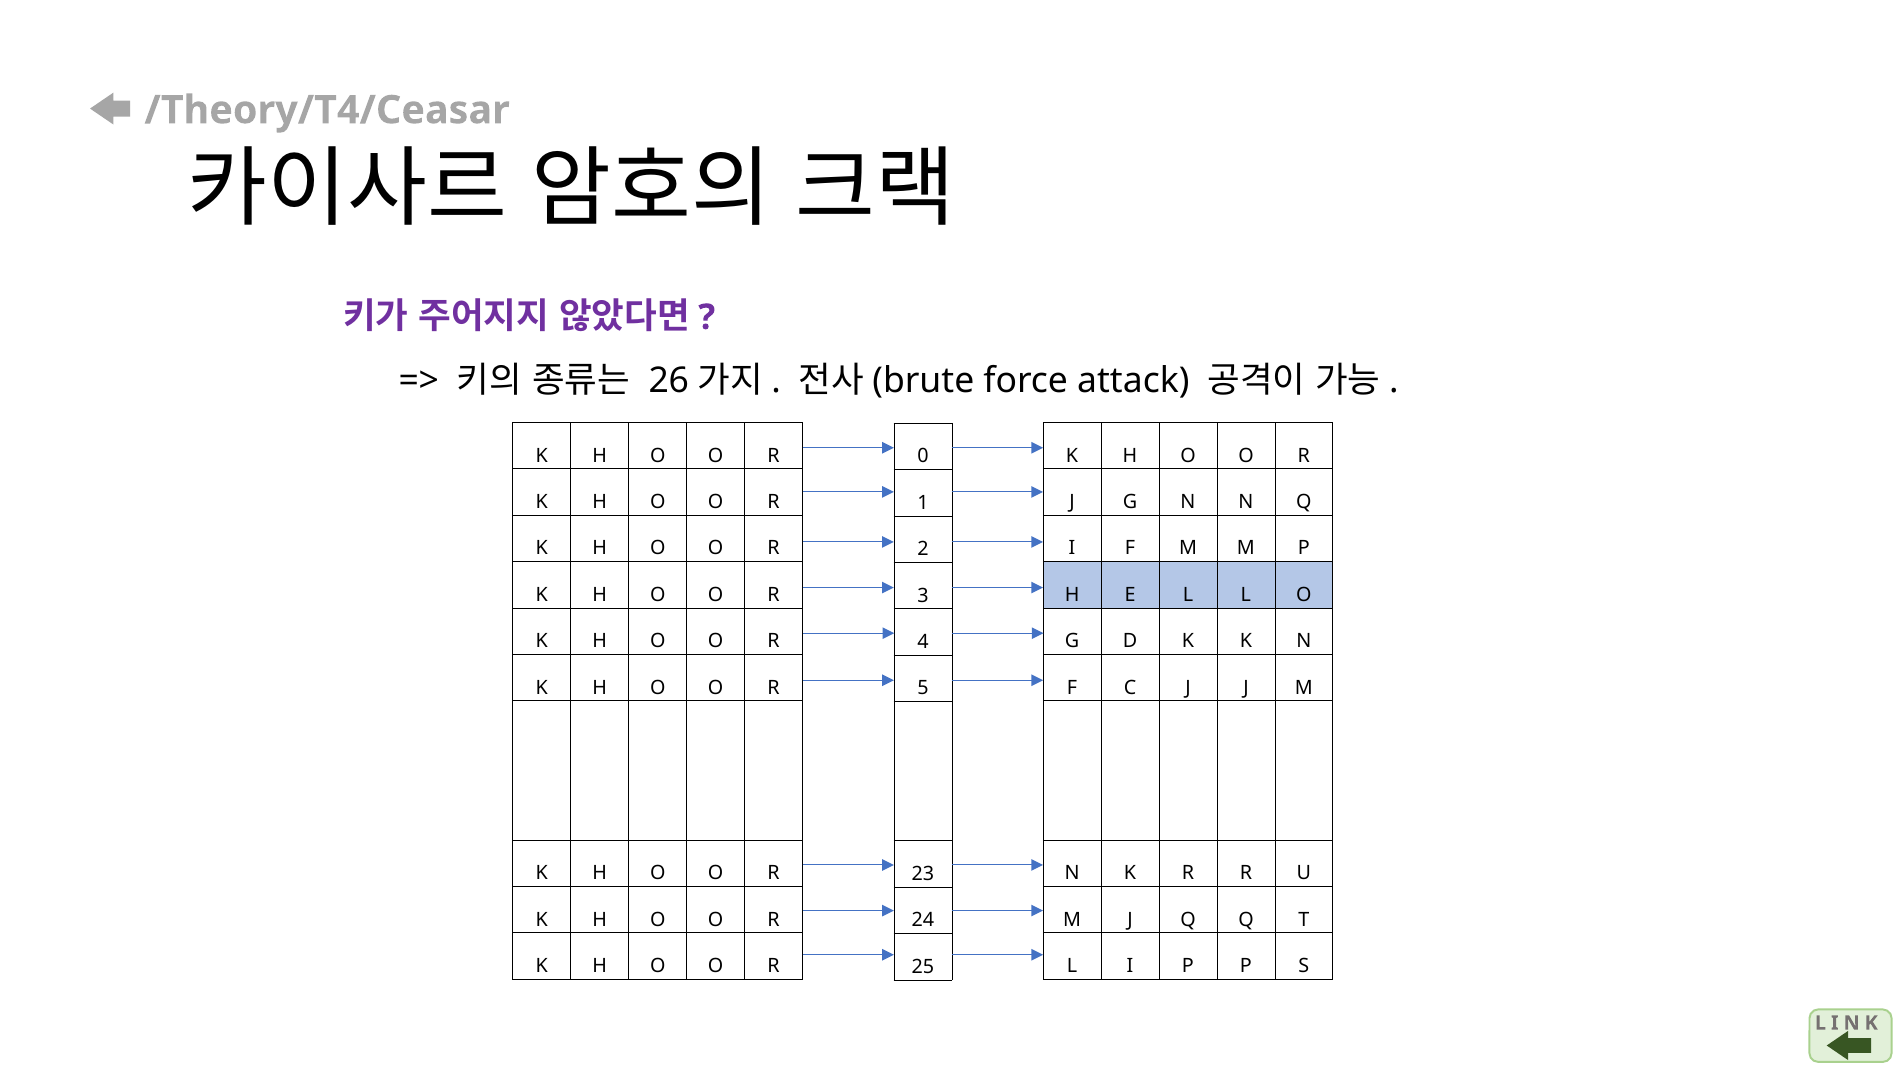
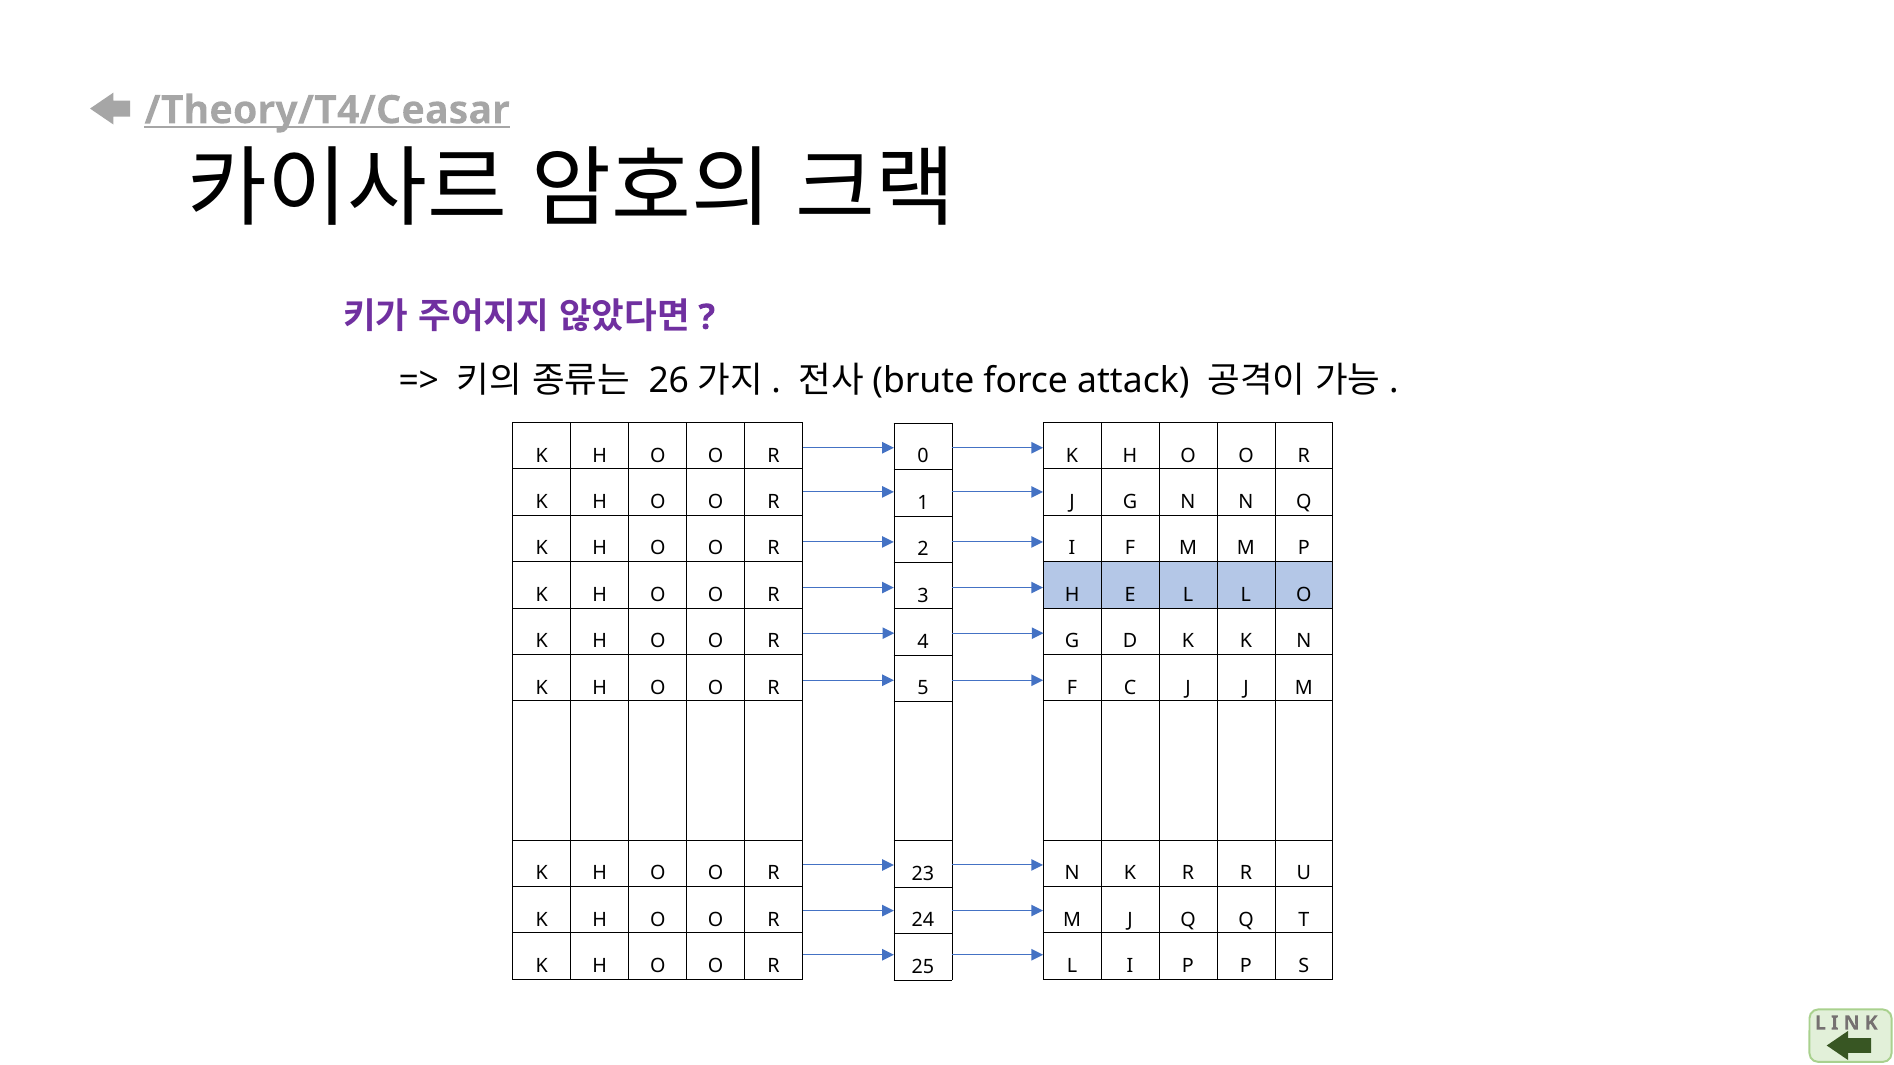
/Theory/T4/Ceasar underline: none -> present
